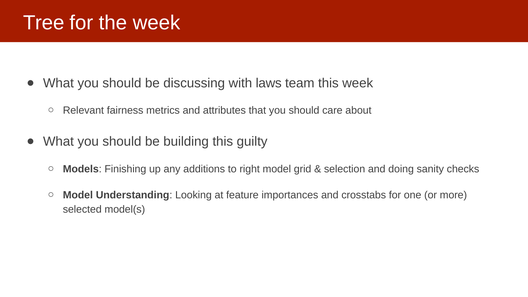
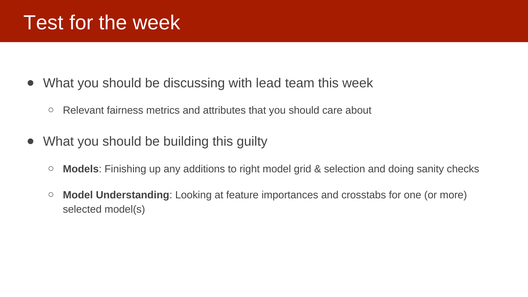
Tree: Tree -> Test
laws: laws -> lead
